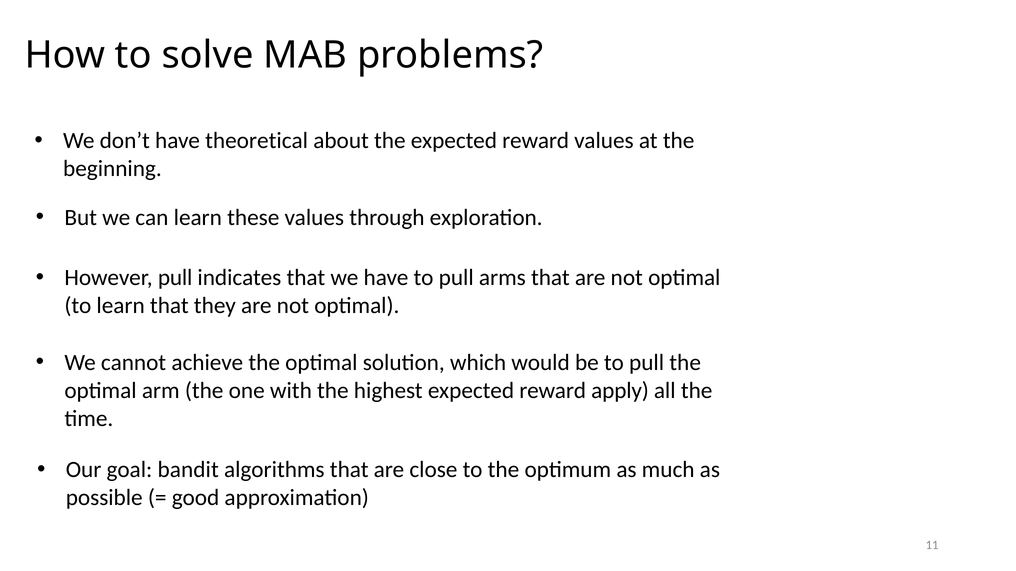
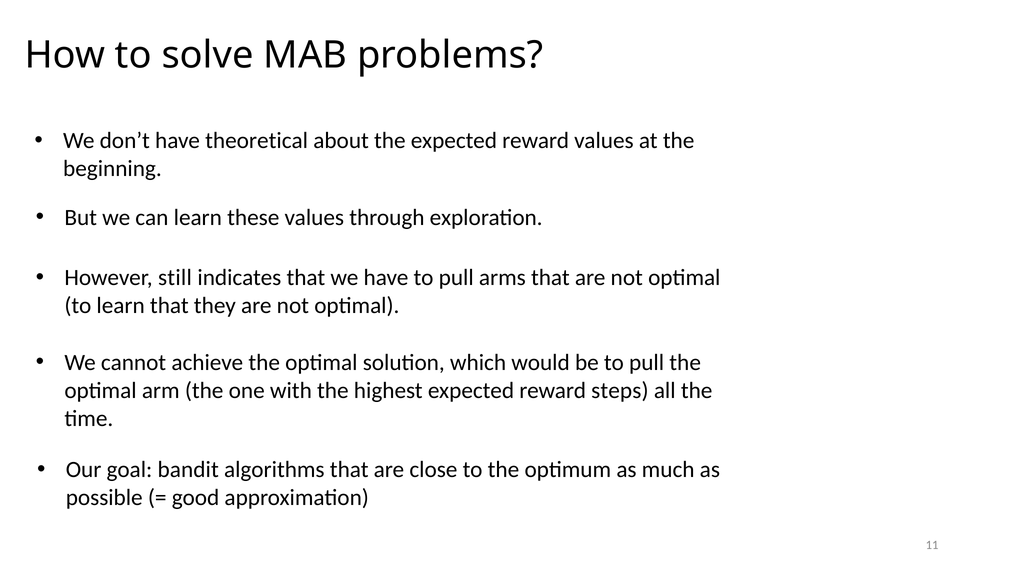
However pull: pull -> still
apply: apply -> steps
